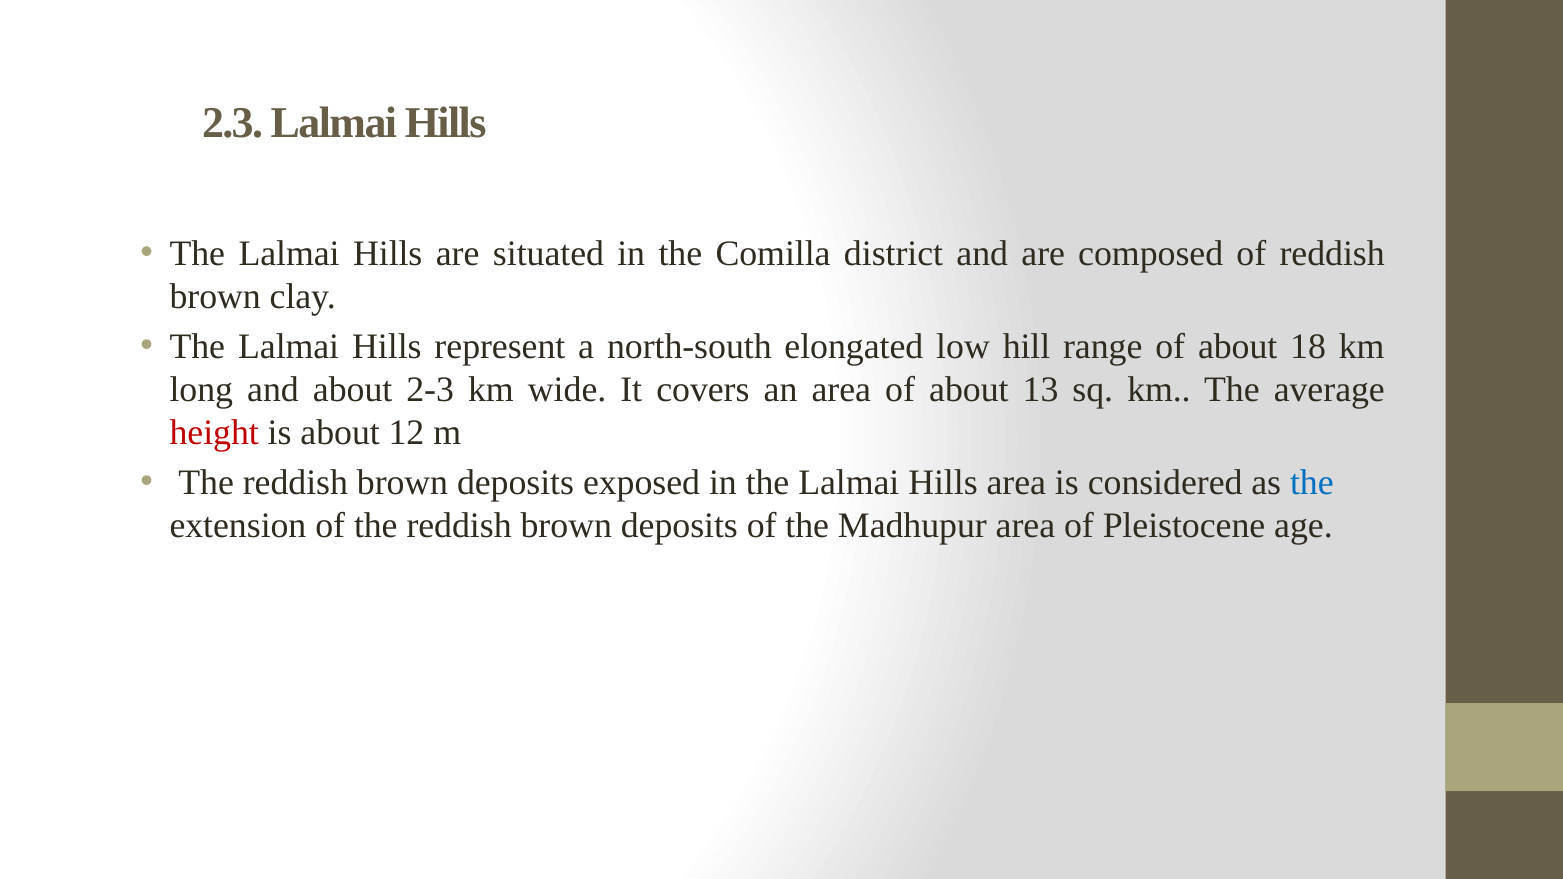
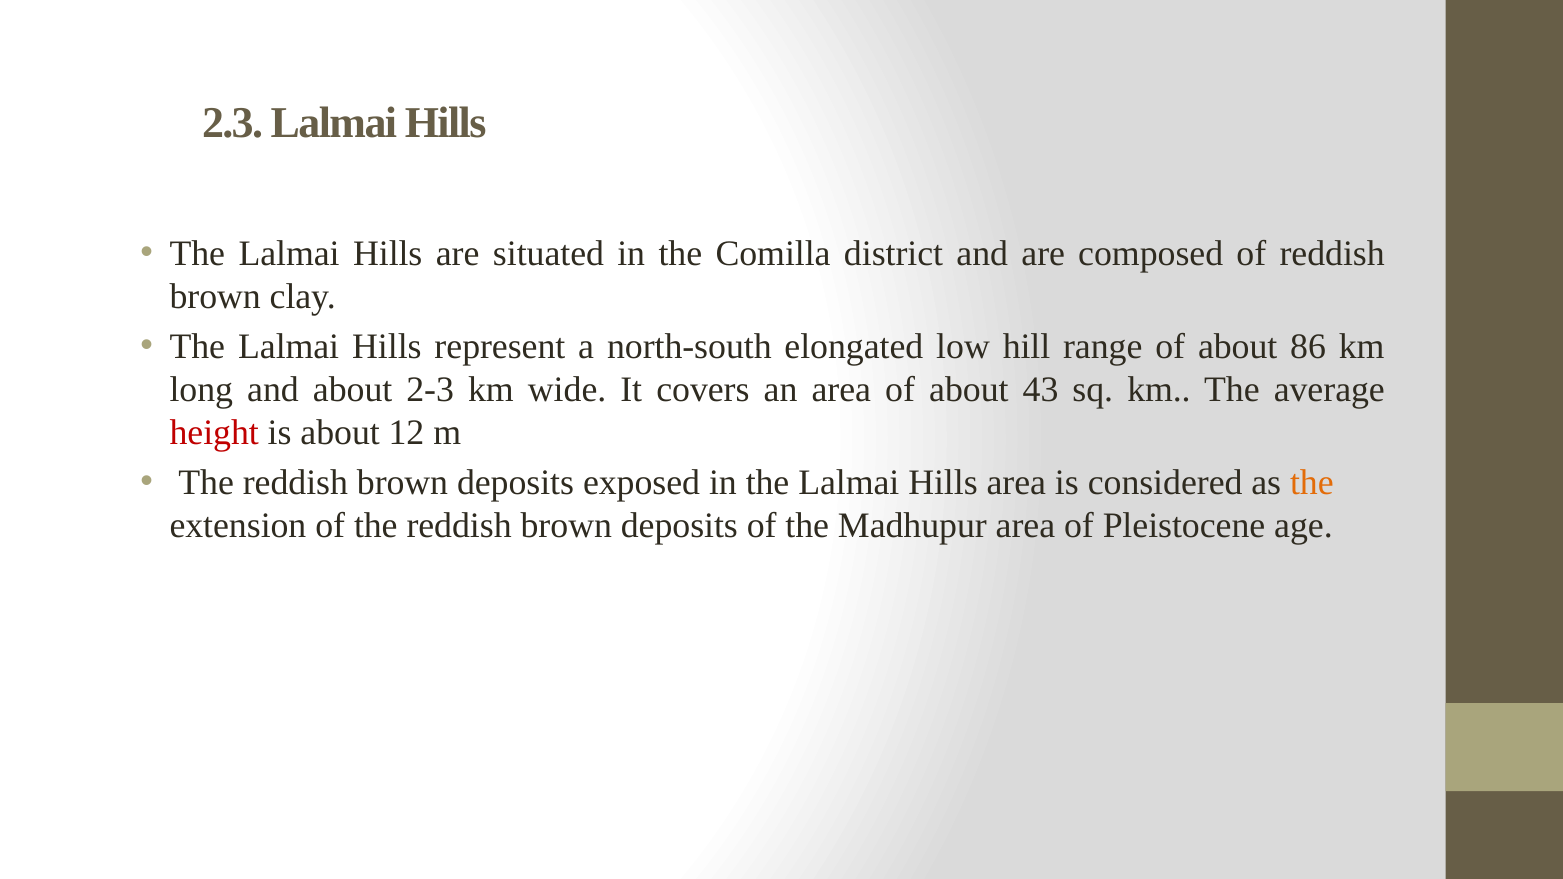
18: 18 -> 86
13: 13 -> 43
the at (1312, 483) colour: blue -> orange
